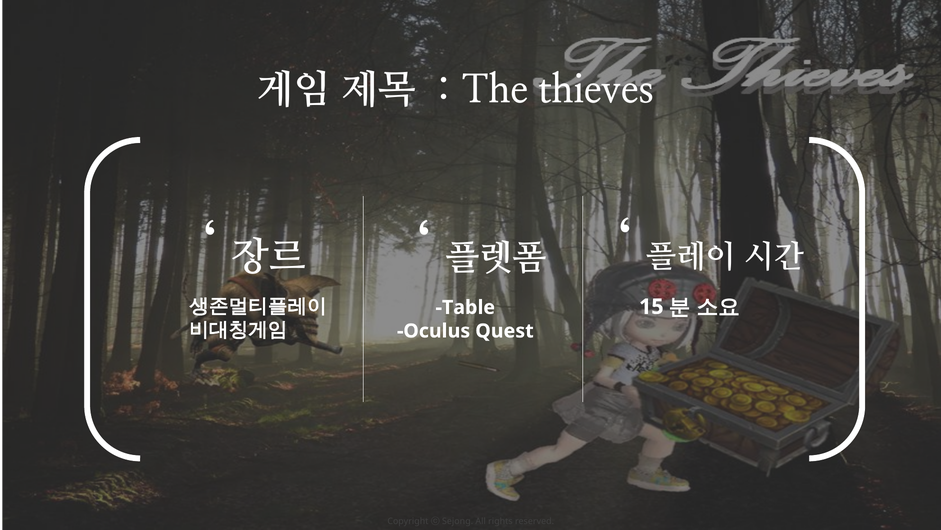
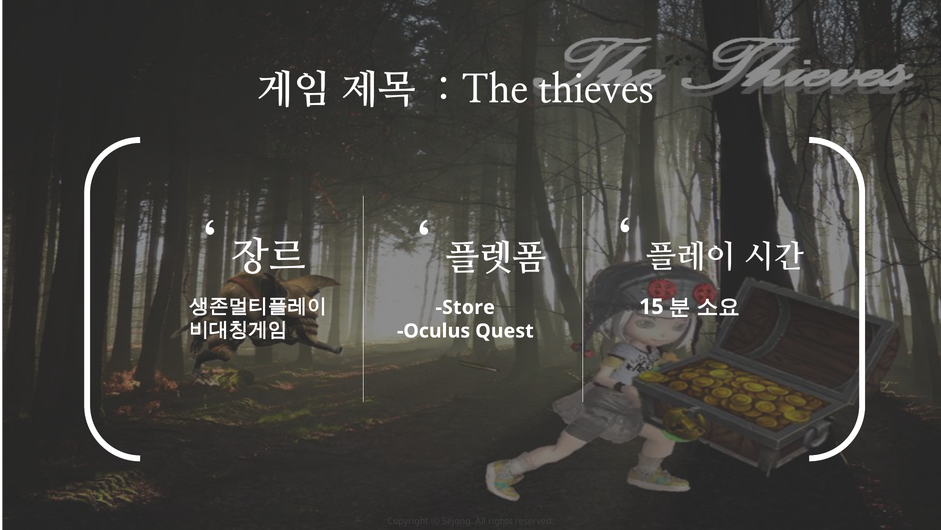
Table: Table -> Store
